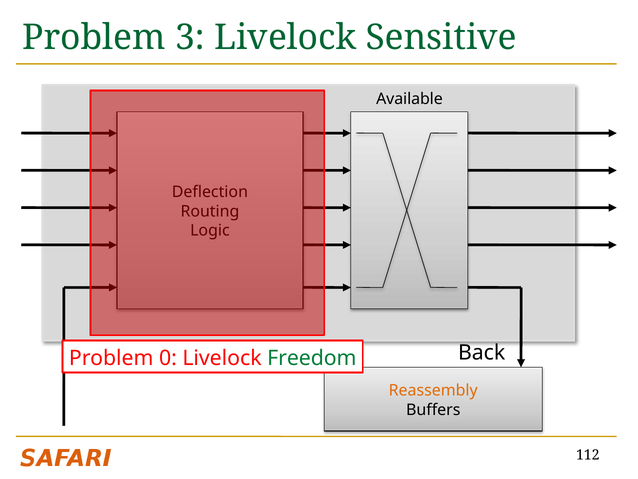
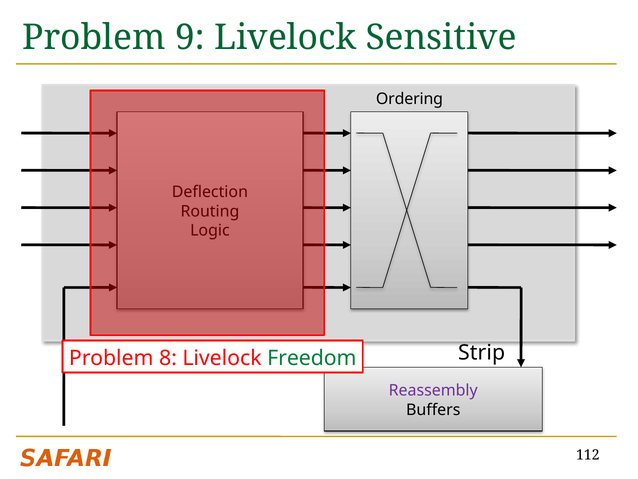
3: 3 -> 9
Available: Available -> Ordering
Back: Back -> Strip
0: 0 -> 8
Reassembly colour: orange -> purple
